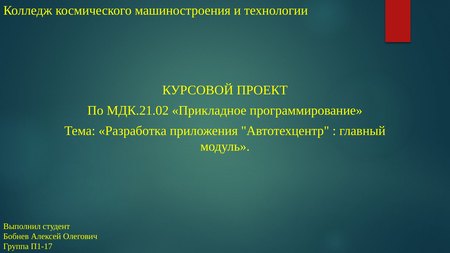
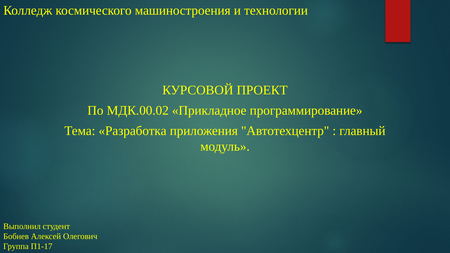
МДК.21.02: МДК.21.02 -> МДК.00.02
